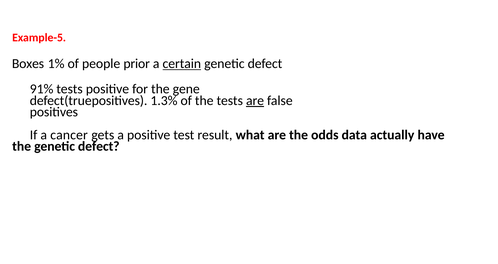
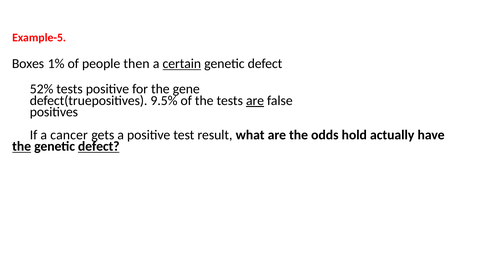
prior: prior -> then
91%: 91% -> 52%
1.3%: 1.3% -> 9.5%
data: data -> hold
the at (22, 146) underline: none -> present
defect at (99, 146) underline: none -> present
